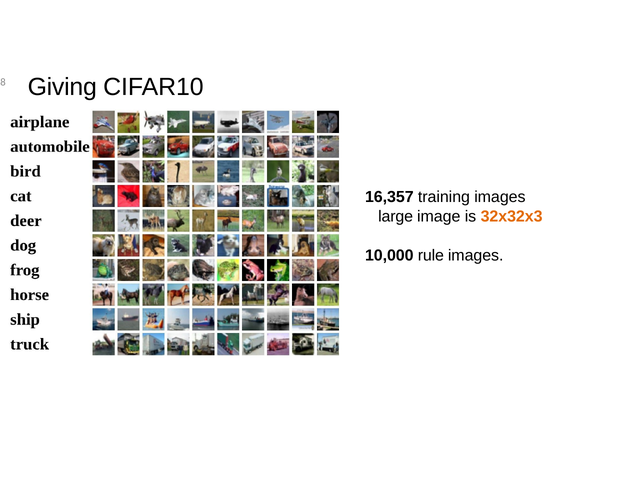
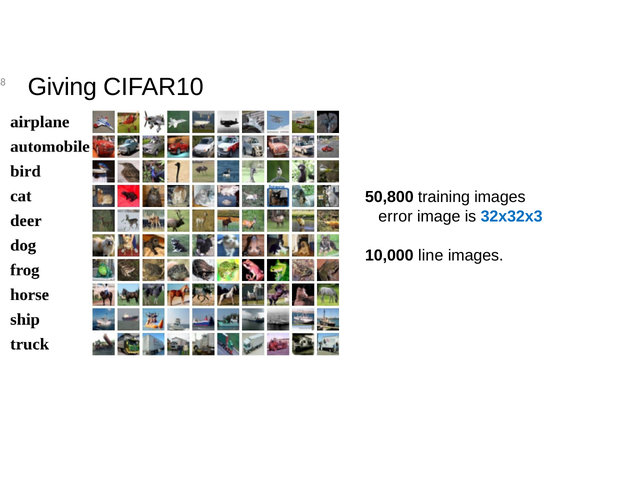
16,357: 16,357 -> 50,800
large: large -> error
32x32x3 colour: orange -> blue
rule: rule -> line
